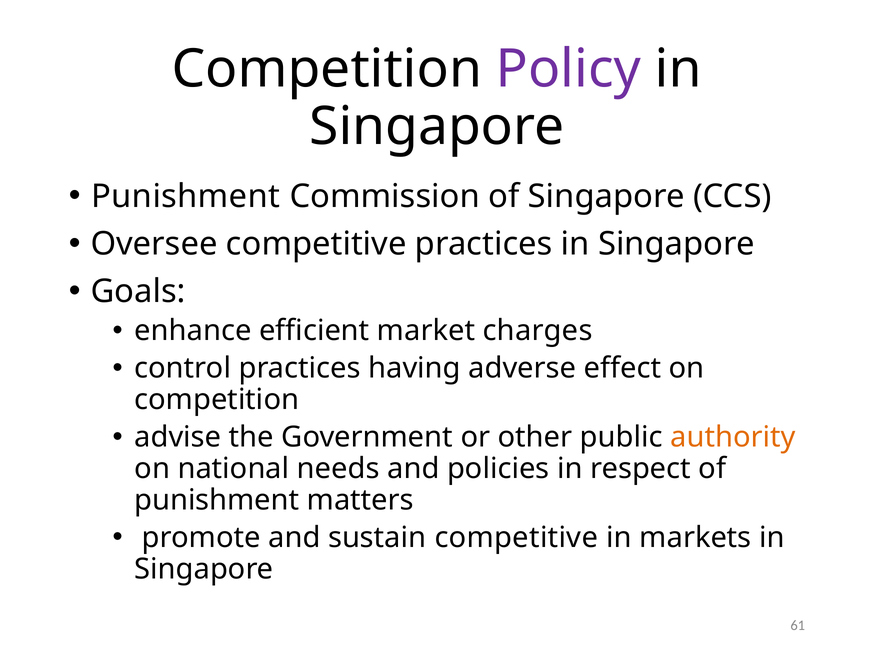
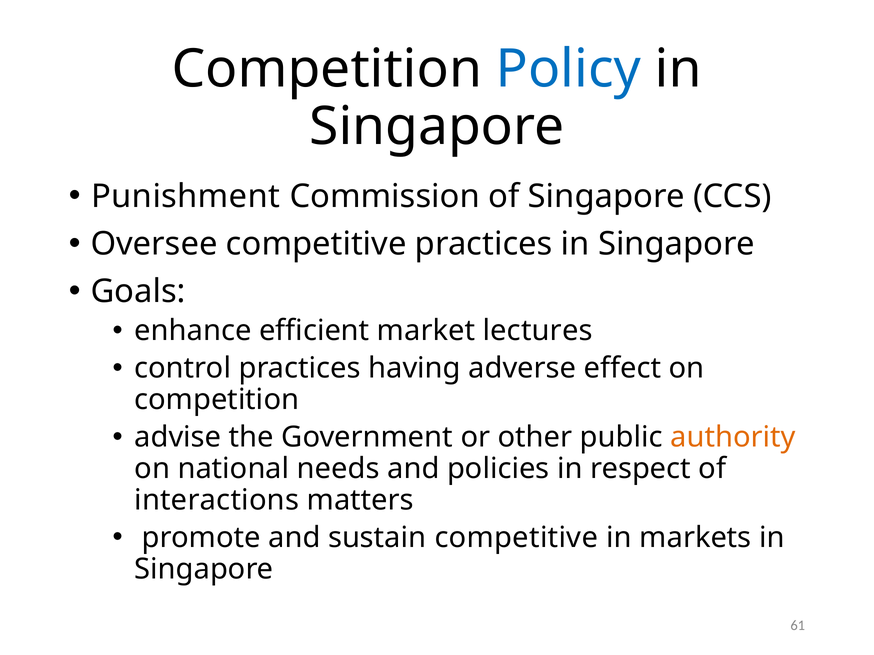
Policy colour: purple -> blue
charges: charges -> lectures
punishment at (217, 500): punishment -> interactions
